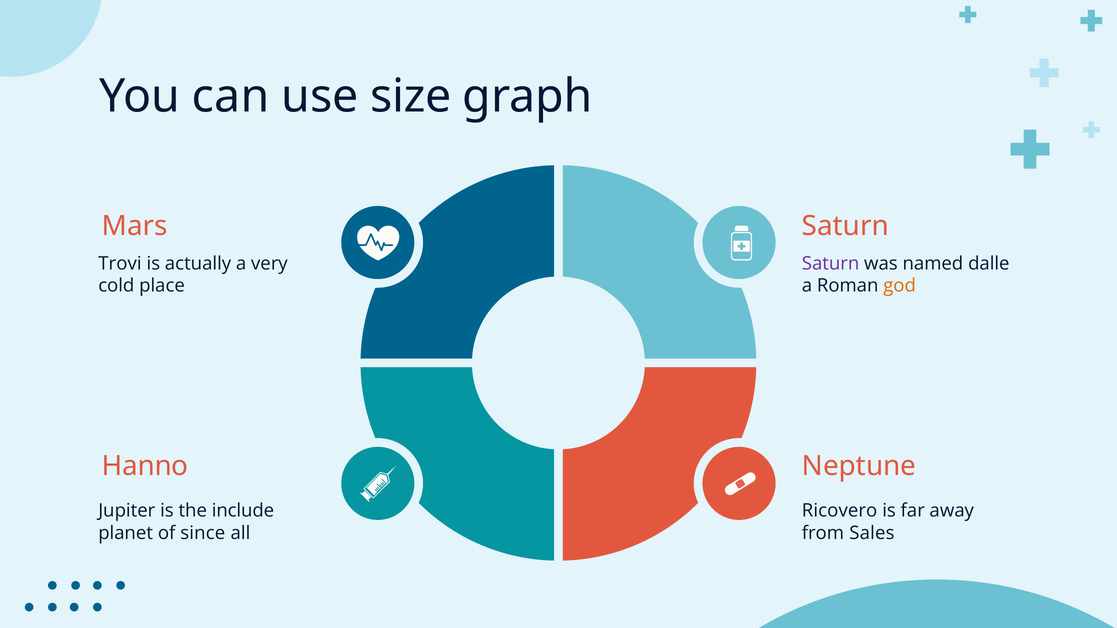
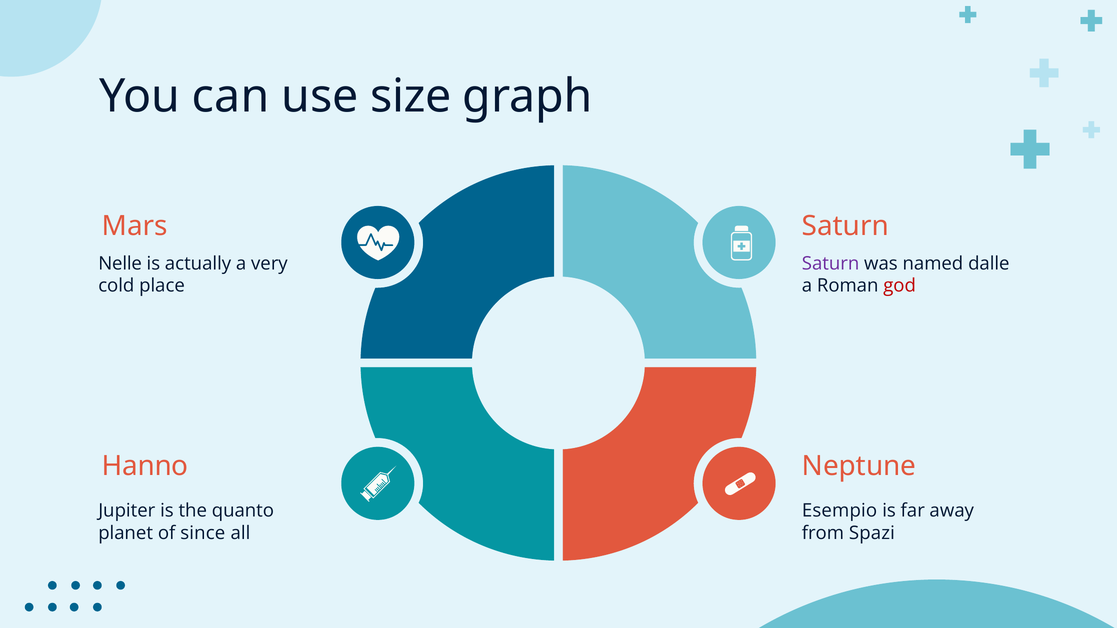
Trovi: Trovi -> Nelle
god colour: orange -> red
include: include -> quanto
Ricovero: Ricovero -> Esempio
Sales: Sales -> Spazi
